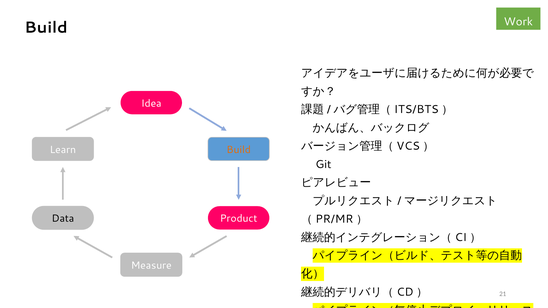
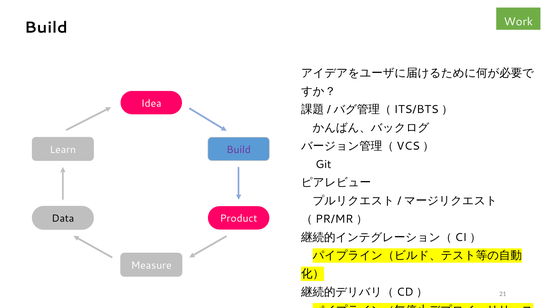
Build at (239, 150) colour: orange -> purple
